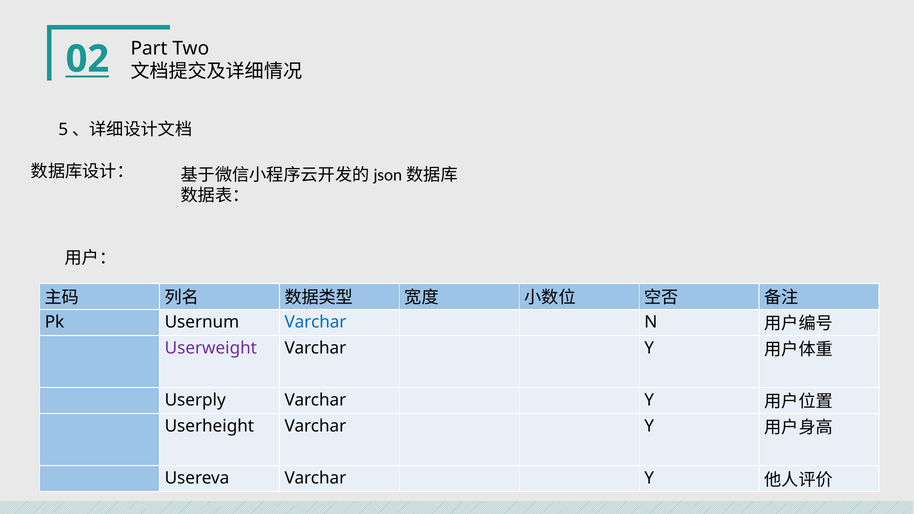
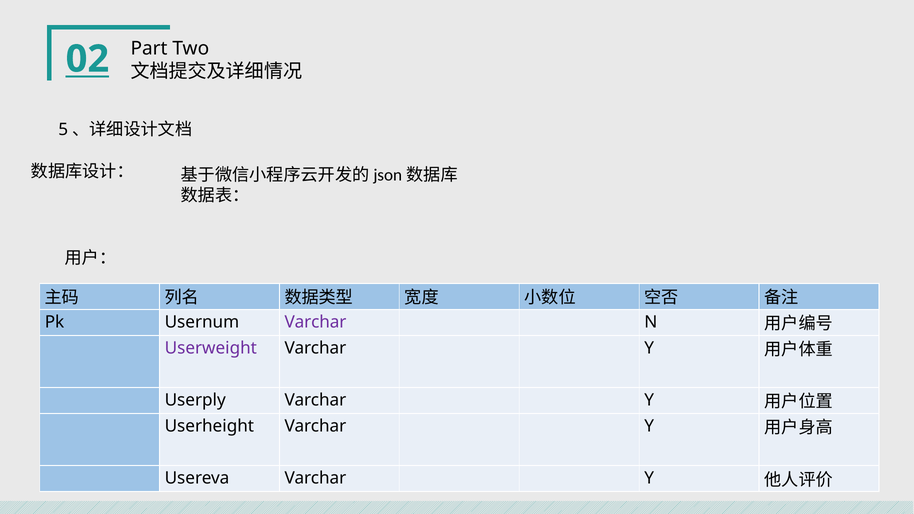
Varchar at (315, 322) colour: blue -> purple
